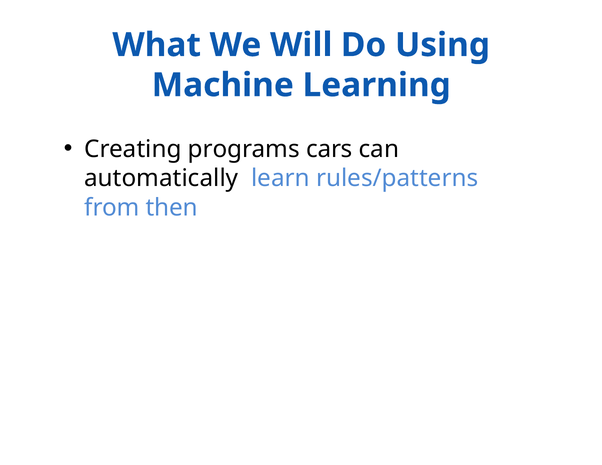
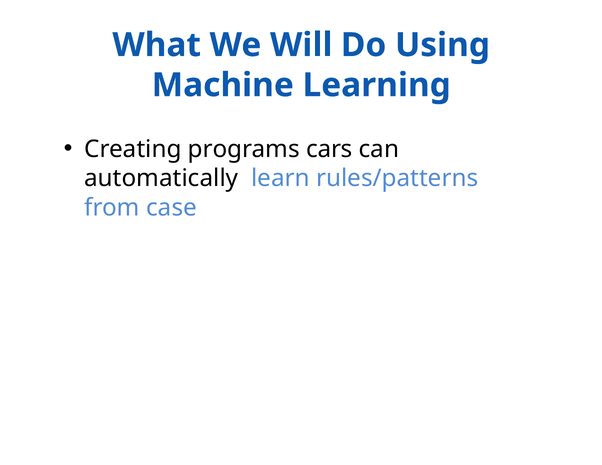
then: then -> case
